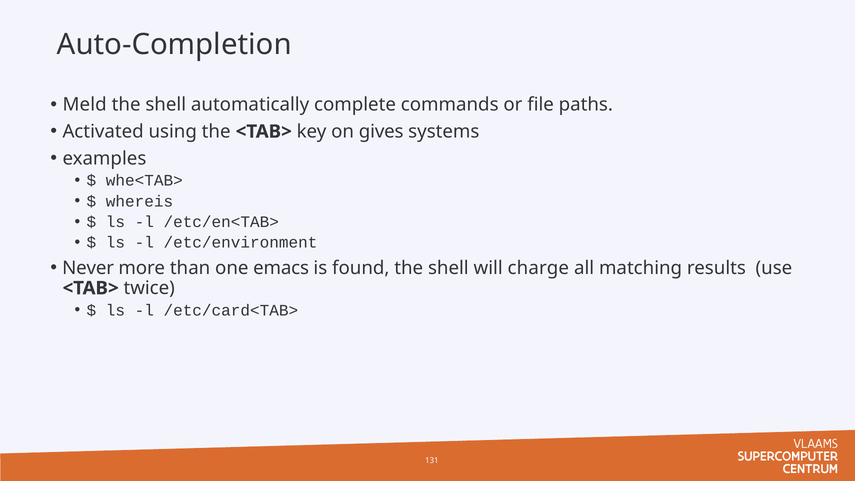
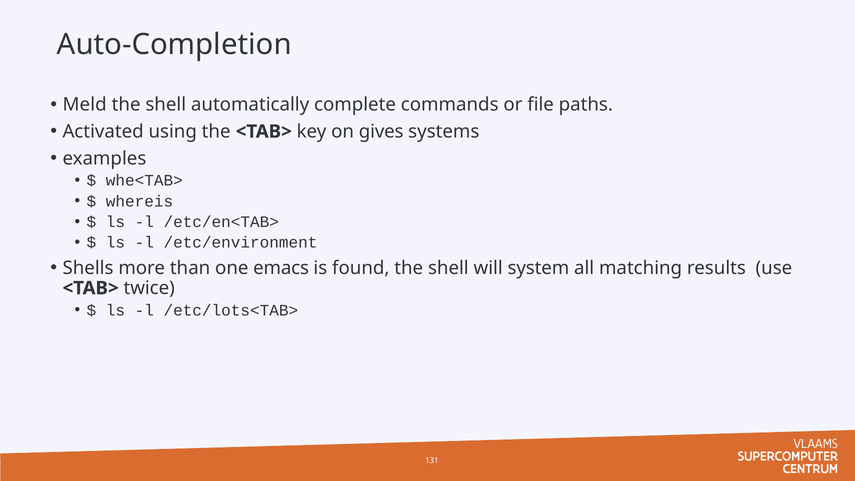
Never: Never -> Shells
charge: charge -> system
/etc/card<TAB>: /etc/card<TAB> -> /etc/lots<TAB>
